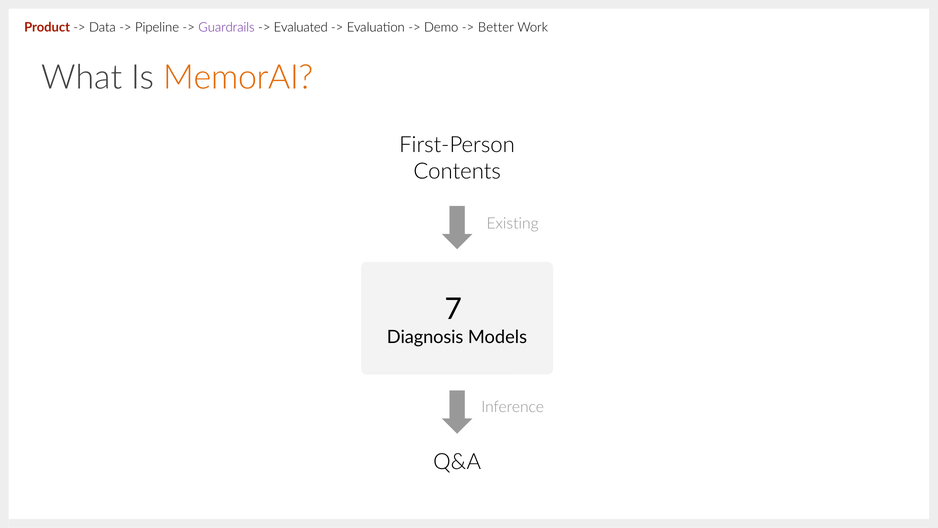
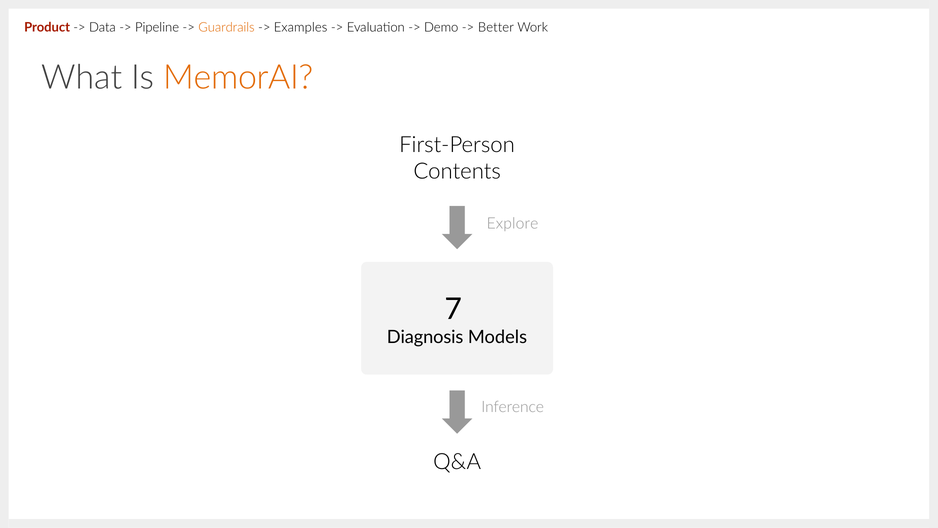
Guardrails colour: purple -> orange
Evaluated: Evaluated -> Examples
Existing: Existing -> Explore
